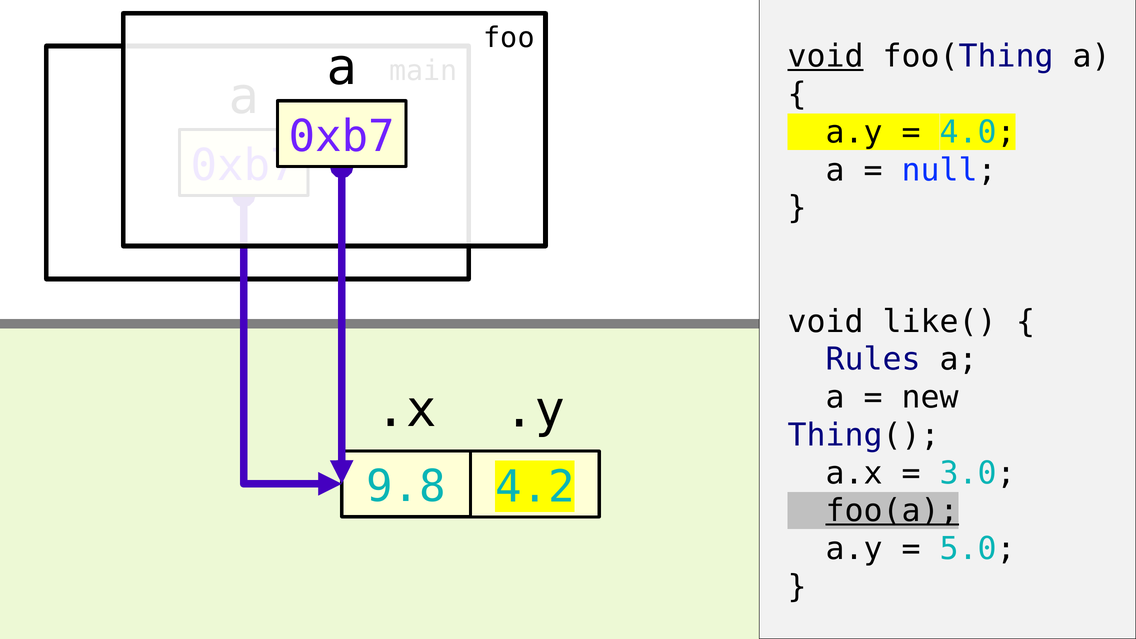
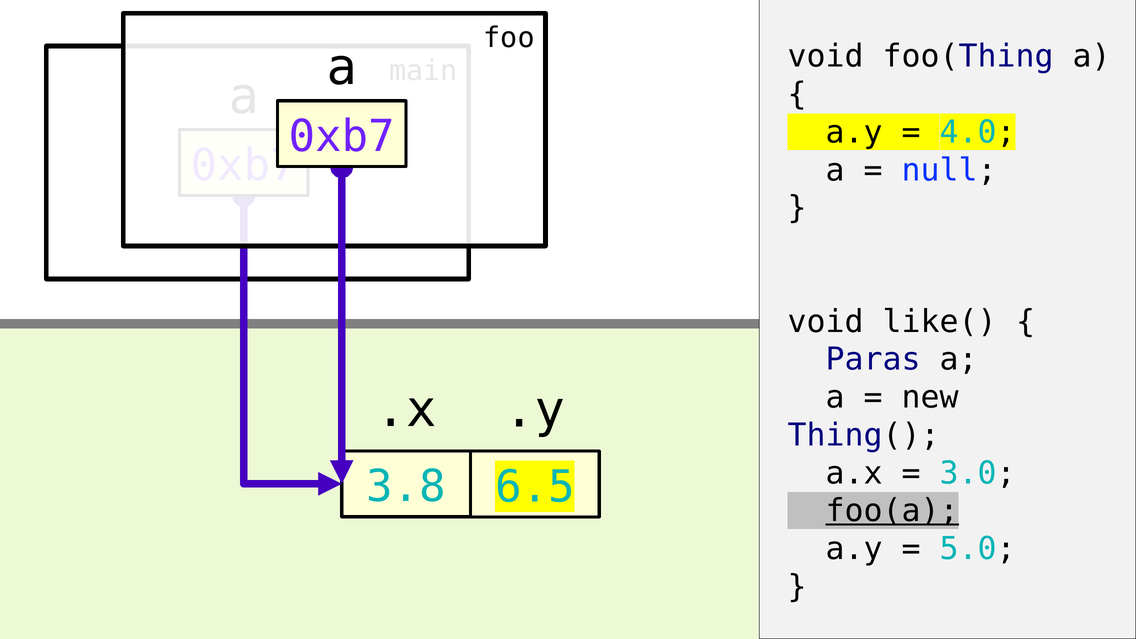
void at (826, 56) underline: present -> none
Rules: Rules -> Paras
9.8: 9.8 -> 3.8
4.2: 4.2 -> 6.5
